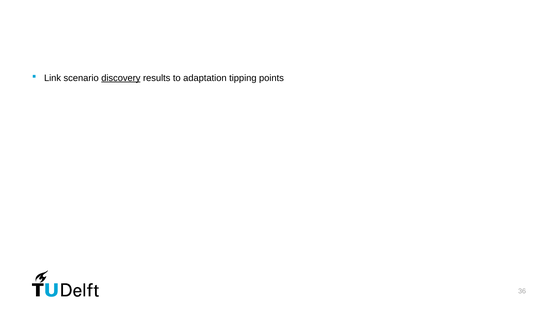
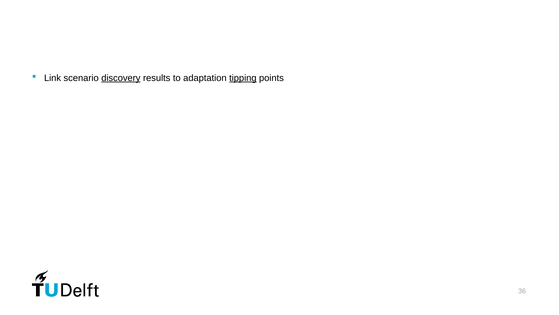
tipping underline: none -> present
